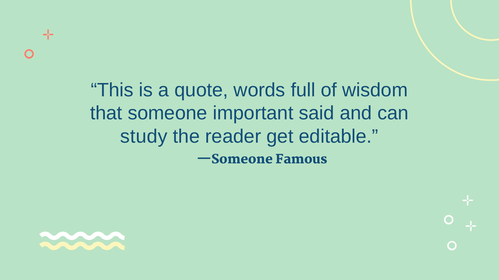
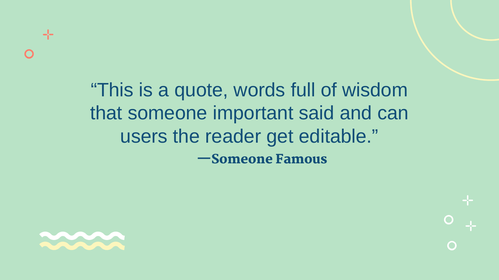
study: study -> users
